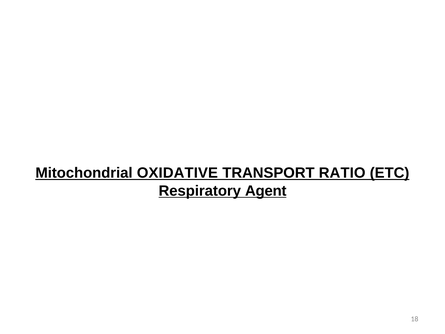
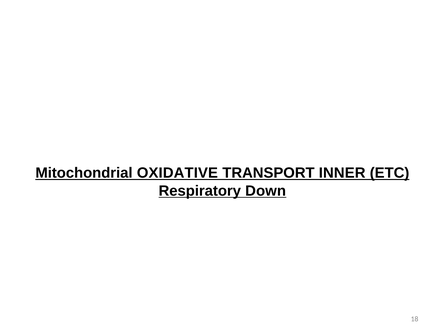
RATIO: RATIO -> INNER
Agent: Agent -> Down
